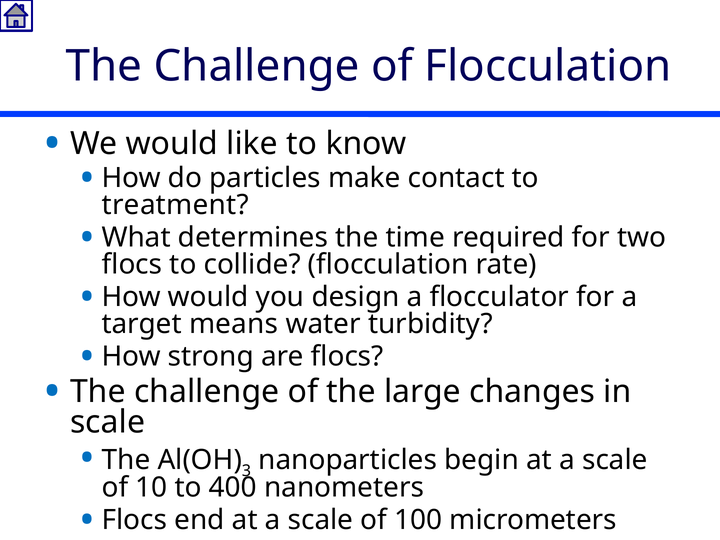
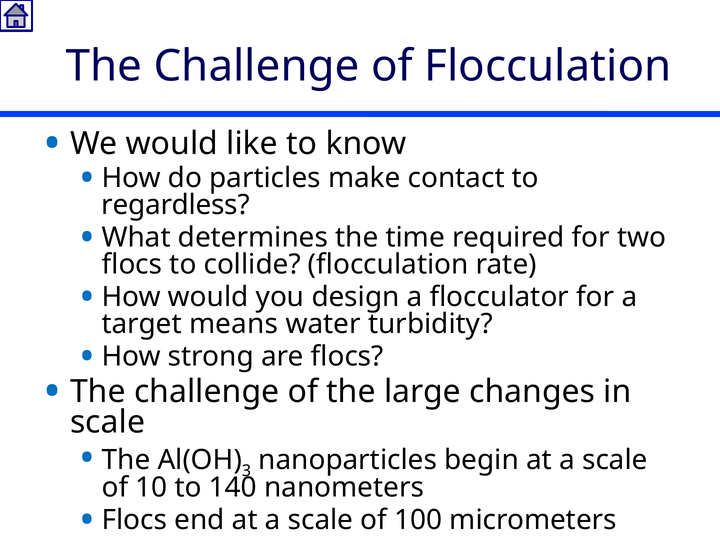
treatment: treatment -> regardless
400: 400 -> 140
